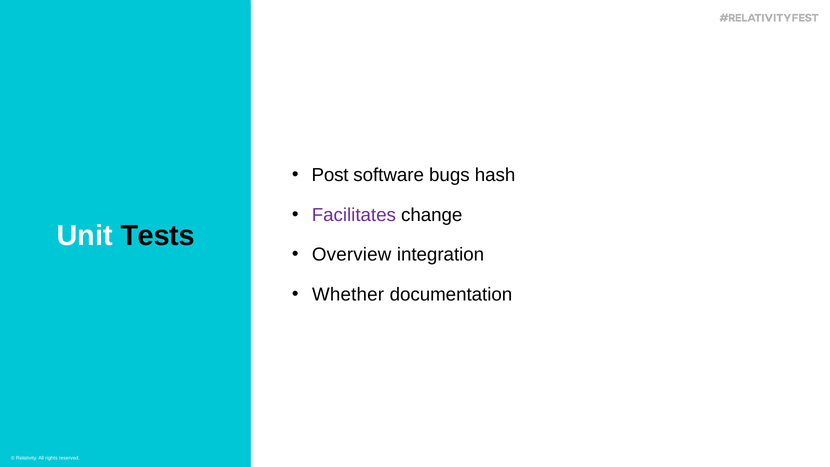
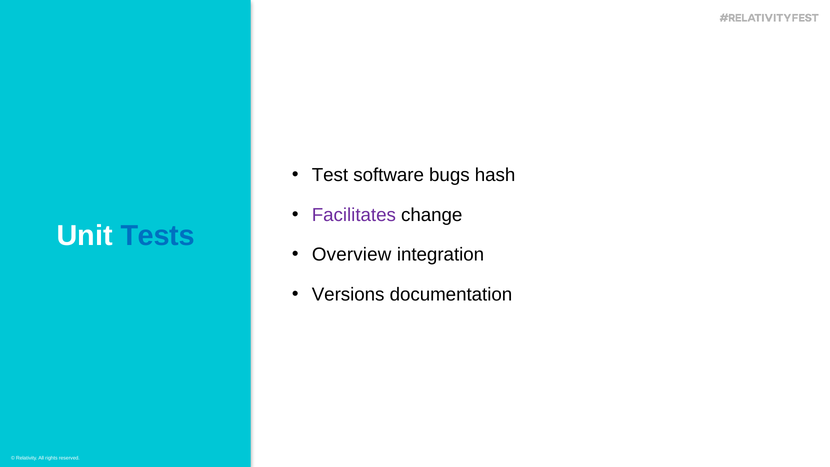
Post: Post -> Test
Tests colour: black -> blue
Whether: Whether -> Versions
